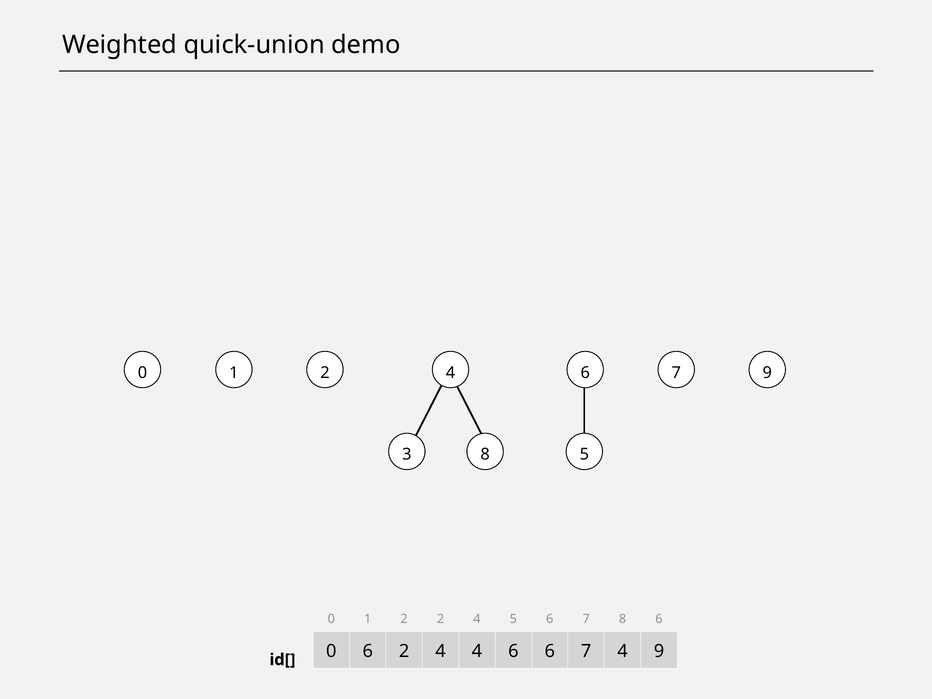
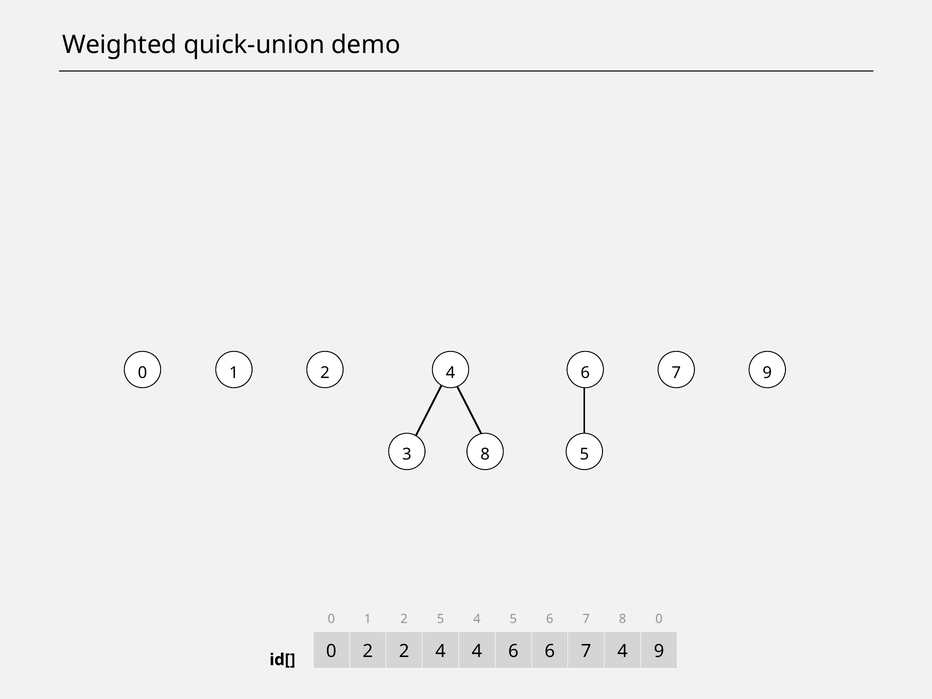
2 at (441, 619): 2 -> 5
8 6: 6 -> 0
0 6: 6 -> 2
